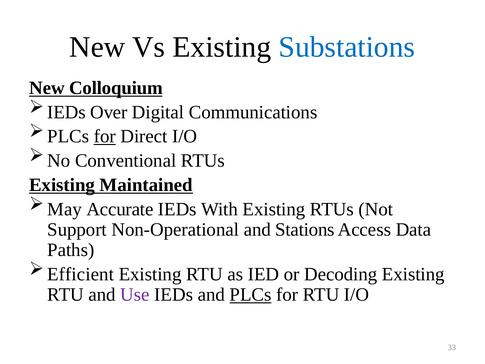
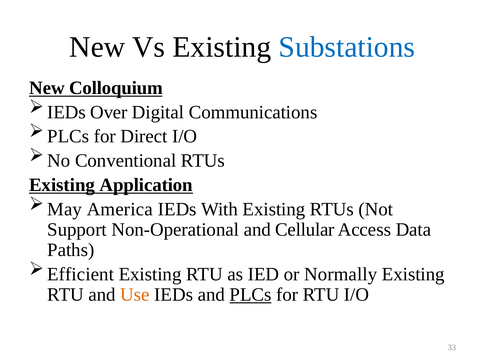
for at (105, 136) underline: present -> none
Maintained: Maintained -> Application
Accurate: Accurate -> America
Stations: Stations -> Cellular
Decoding: Decoding -> Normally
Use colour: purple -> orange
